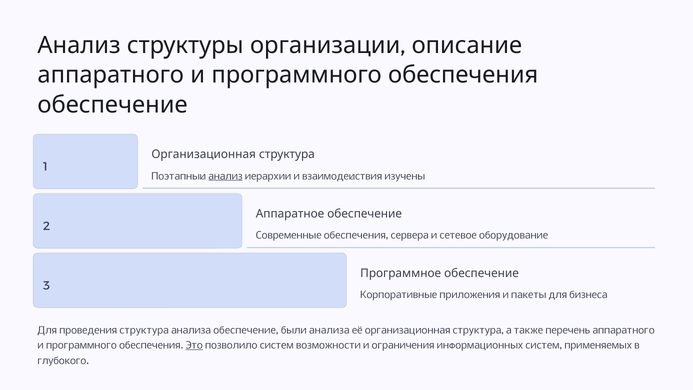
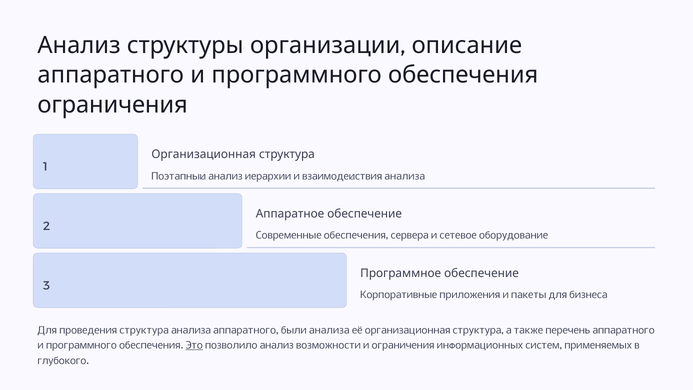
обеспечение at (113, 105): обеспечение -> ограничения
анализ at (225, 176) underline: present -> none
взаимодействия изучены: изучены -> анализа
анализа обеспечение: обеспечение -> аппаратного
позволило систем: систем -> анализ
